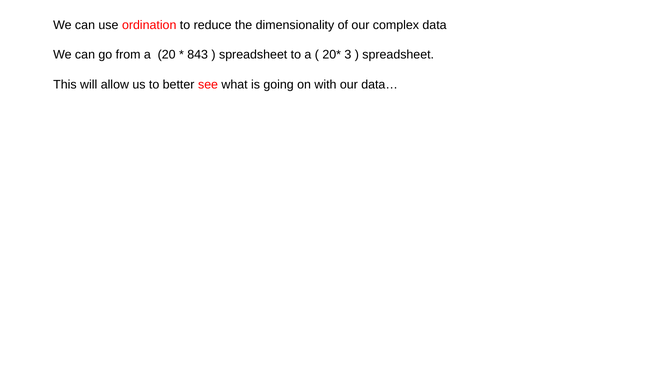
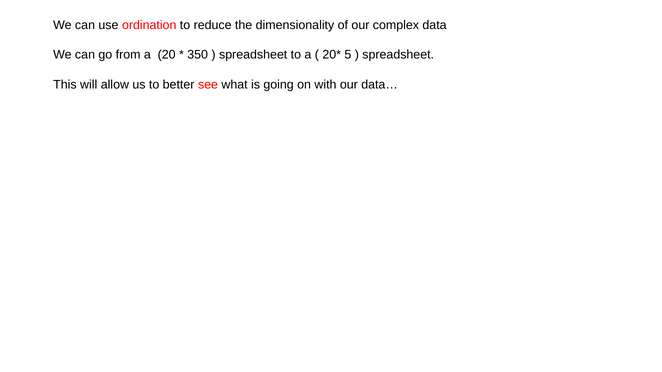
843: 843 -> 350
3: 3 -> 5
